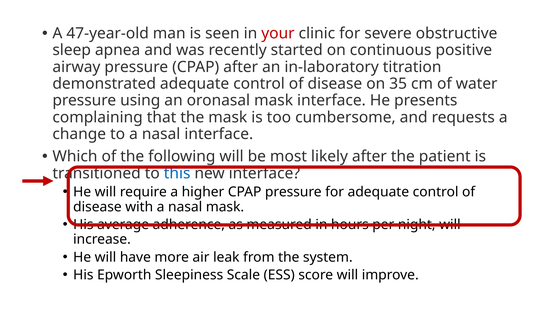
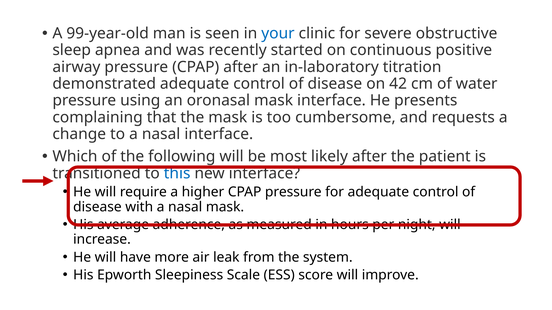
47-year-old: 47-year-old -> 99-year-old
your colour: red -> blue
35: 35 -> 42
